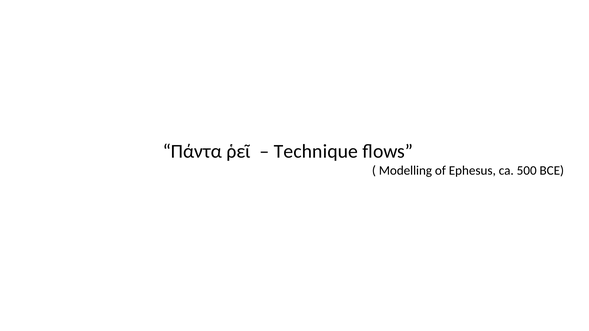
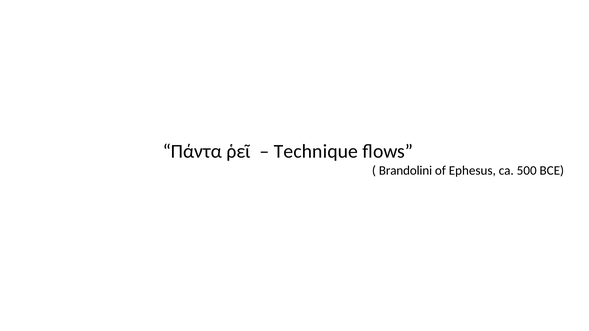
Modelling: Modelling -> Brandolini
